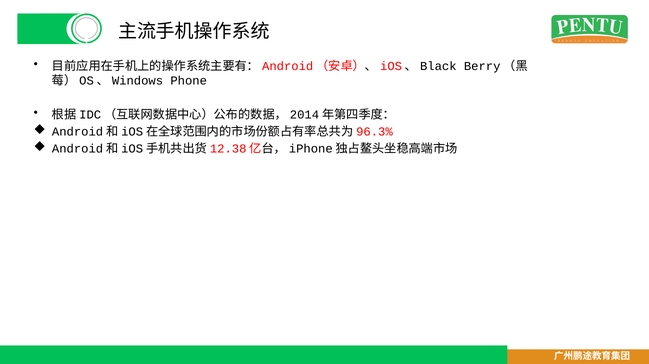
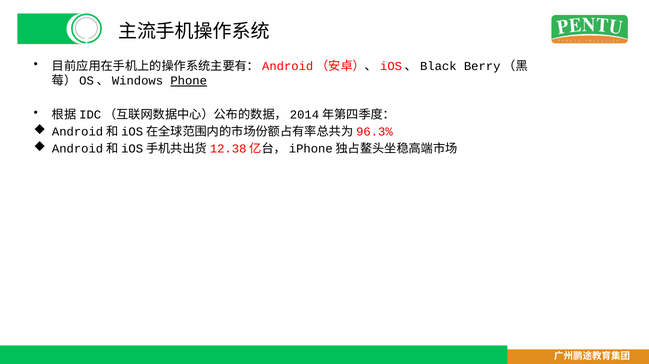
Phone underline: none -> present
